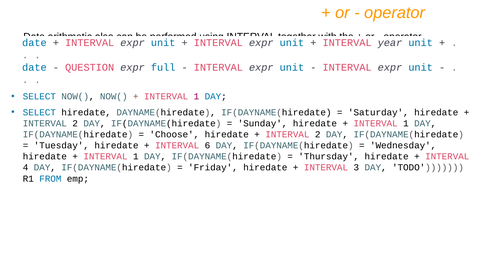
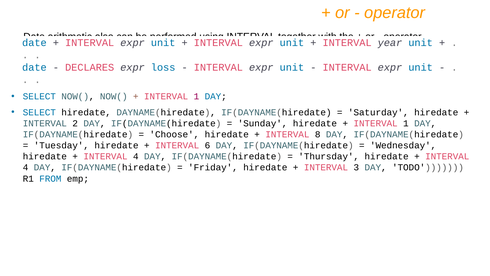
QUESTION: QUESTION -> DECLARES
full: full -> loss
2 at (318, 134): 2 -> 8
1 at (136, 156): 1 -> 4
